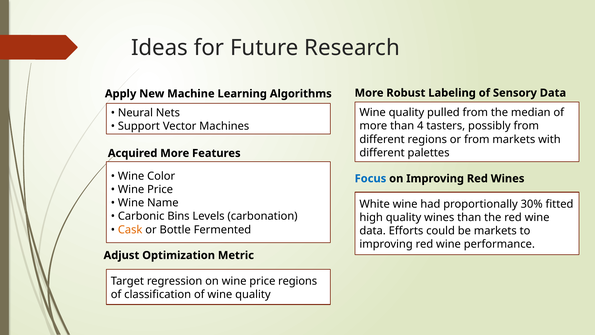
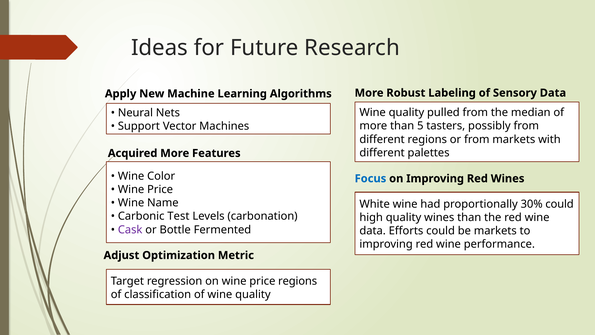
4: 4 -> 5
30% fitted: fitted -> could
Bins: Bins -> Test
Cask colour: orange -> purple
